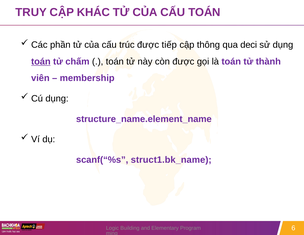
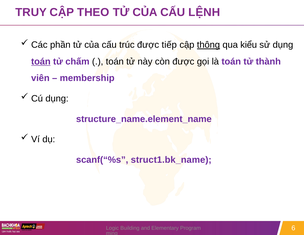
KHÁC: KHÁC -> THEO
CẤU TOÁN: TOÁN -> LỆNH
thông underline: none -> present
deci: deci -> kiểu
